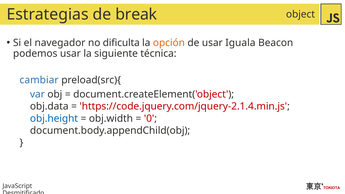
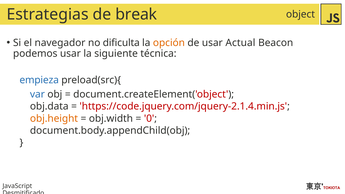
Iguala: Iguala -> Actual
cambiar: cambiar -> empieza
obj.height colour: blue -> orange
